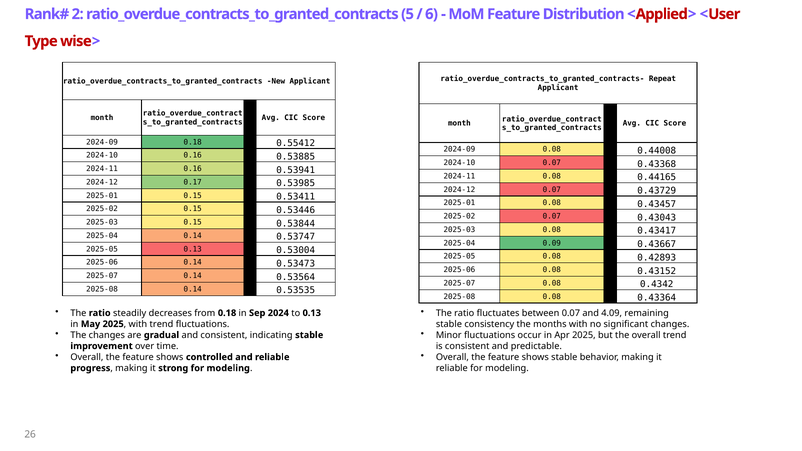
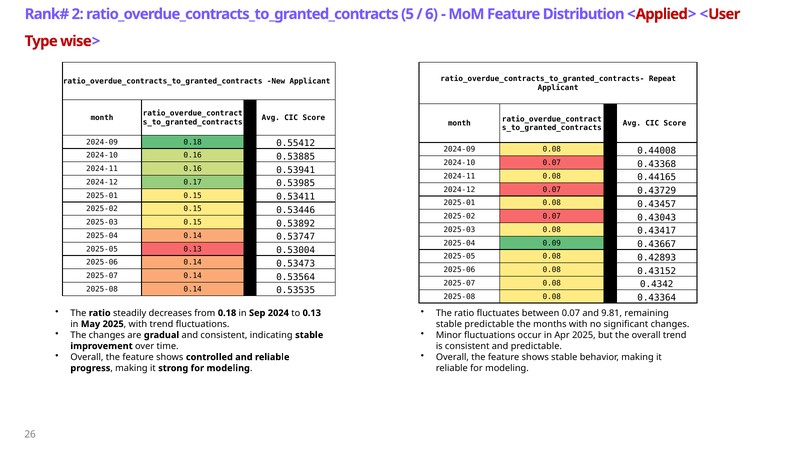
0.53844: 0.53844 -> 0.53892
4.09: 4.09 -> 9.81
stable consistency: consistency -> predictable
